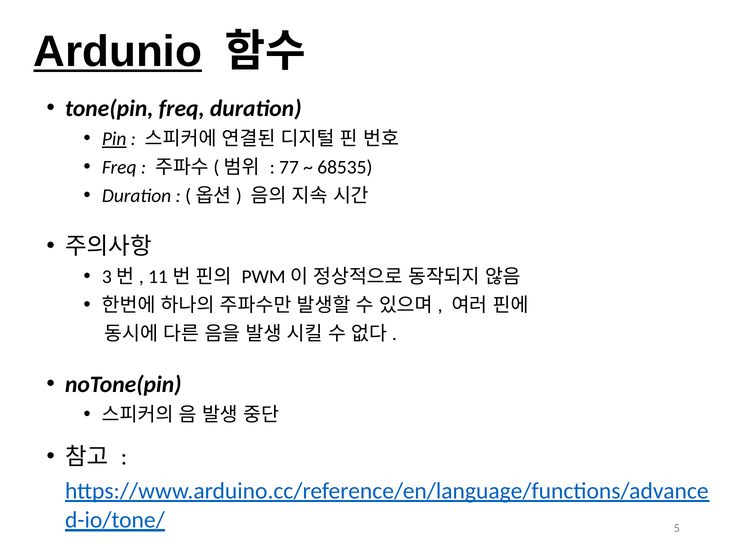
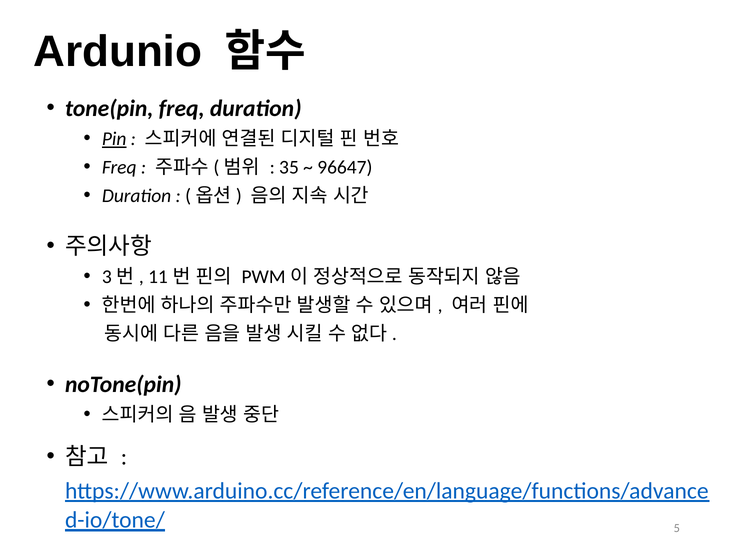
Ardunio underline: present -> none
77: 77 -> 35
68535: 68535 -> 96647
